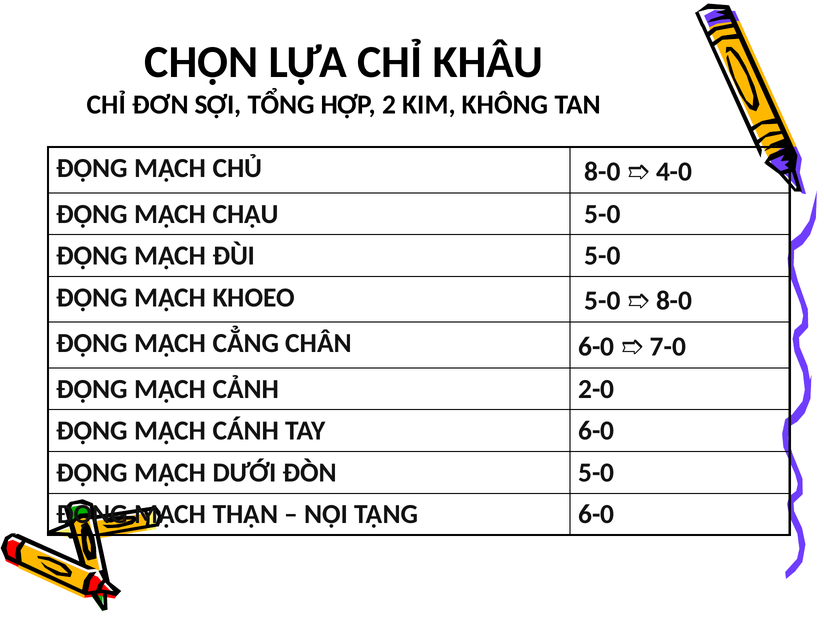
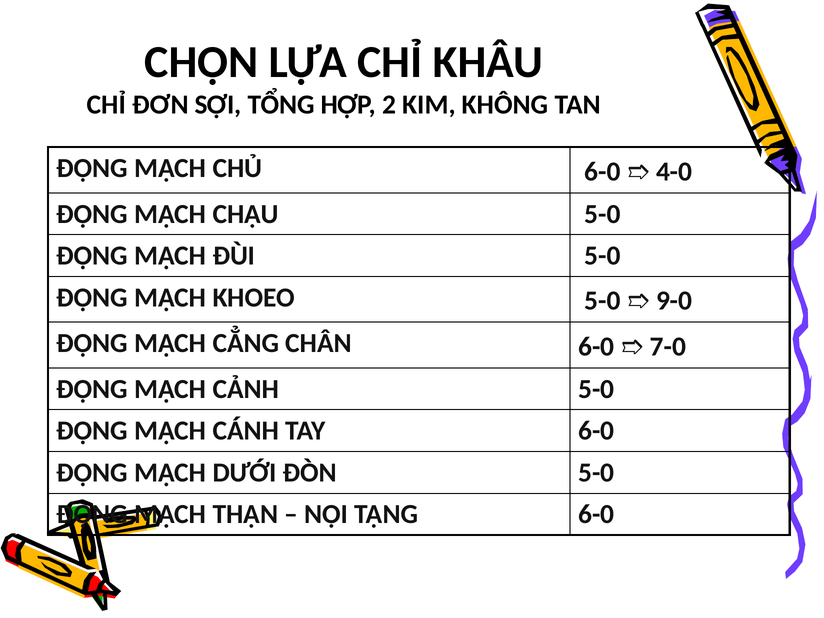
CHỦ 8-0: 8-0 -> 6-0
8-0 at (674, 301): 8-0 -> 9-0
CẢNH 2-0: 2-0 -> 5-0
